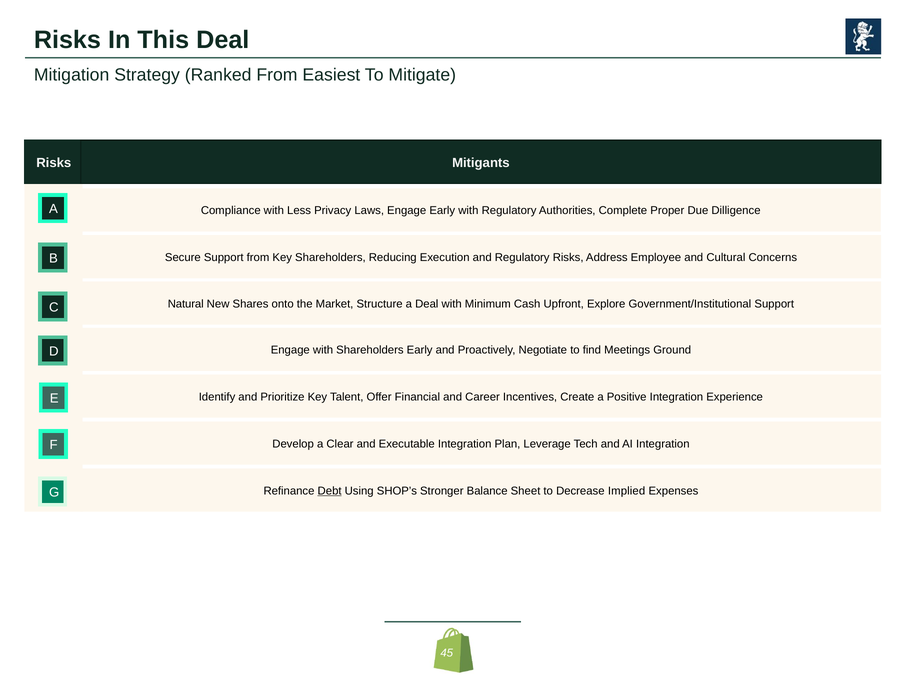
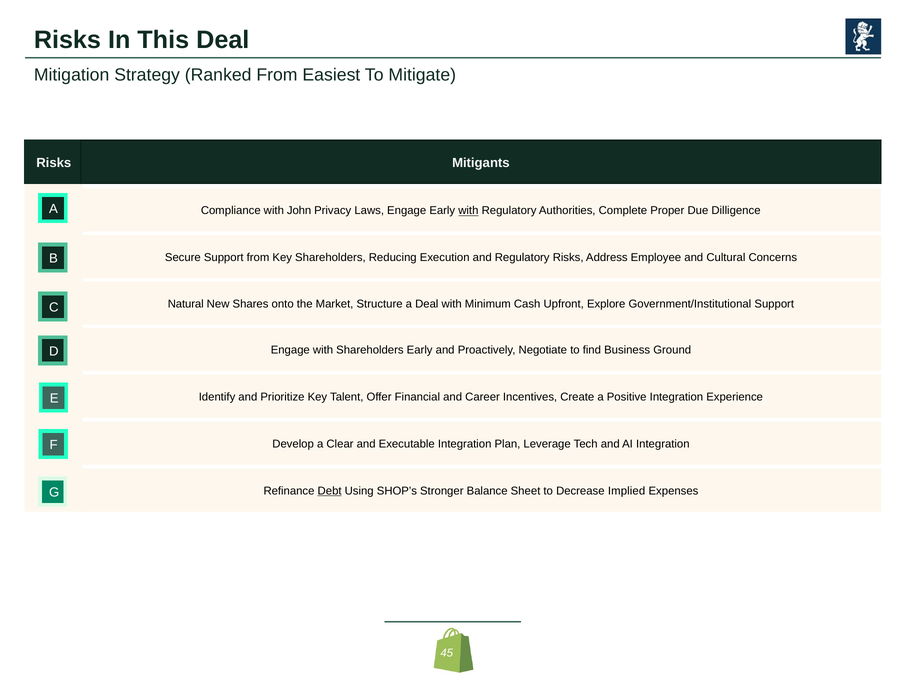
Less: Less -> John
with at (468, 211) underline: none -> present
Meetings: Meetings -> Business
